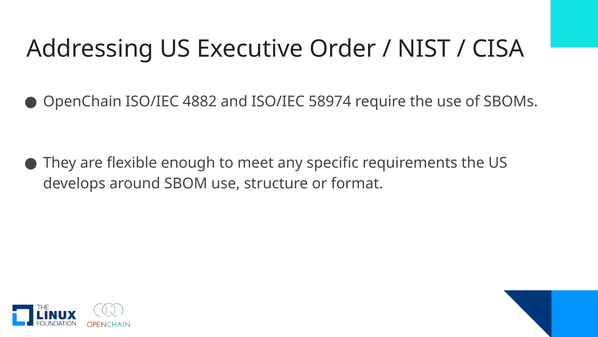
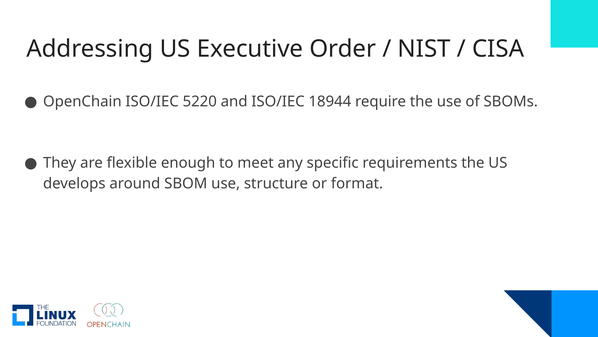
4882: 4882 -> 5220
58974: 58974 -> 18944
